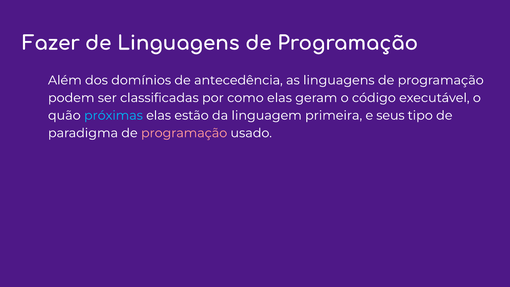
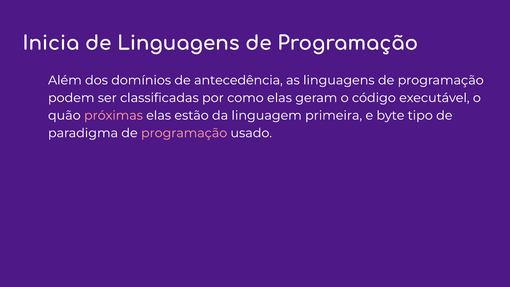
Fazer: Fazer -> Inicia
próximas colour: light blue -> pink
seus: seus -> byte
